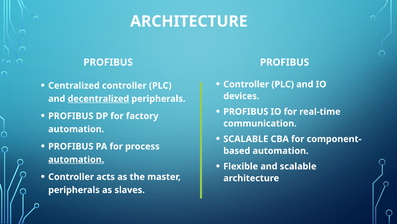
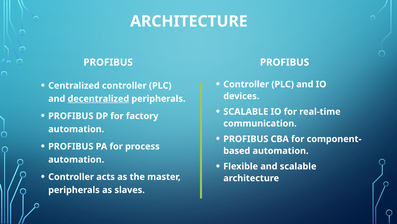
PROFIBUS at (246, 111): PROFIBUS -> SCALABLE
SCALABLE at (246, 139): SCALABLE -> PROFIBUS
automation at (76, 159) underline: present -> none
